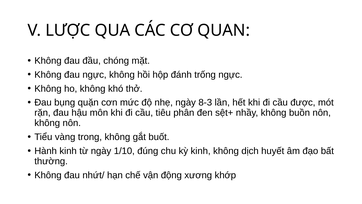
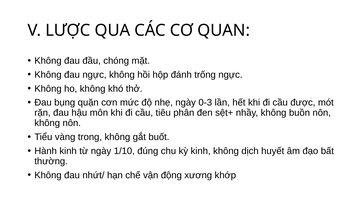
8-3: 8-3 -> 0-3
